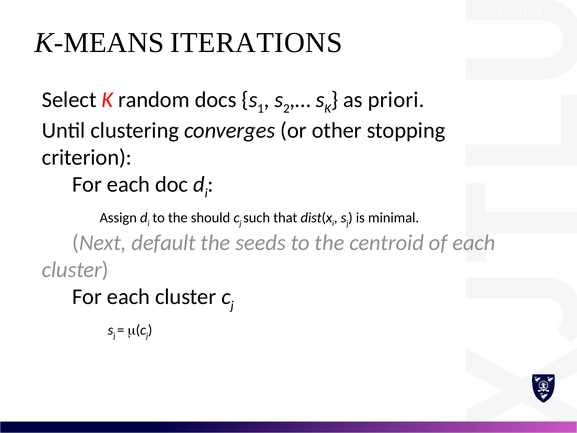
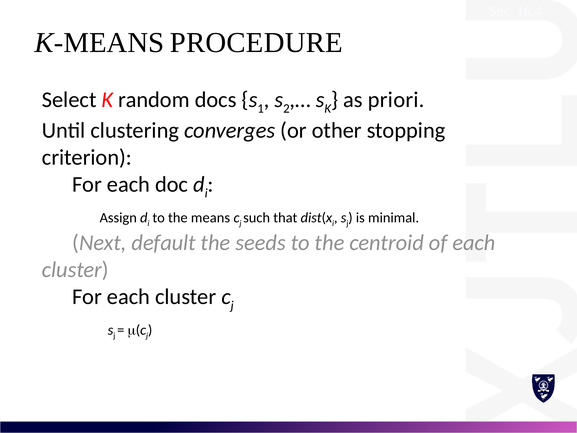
ITERATIONS: ITERATIONS -> PROCEDURE
should: should -> means
